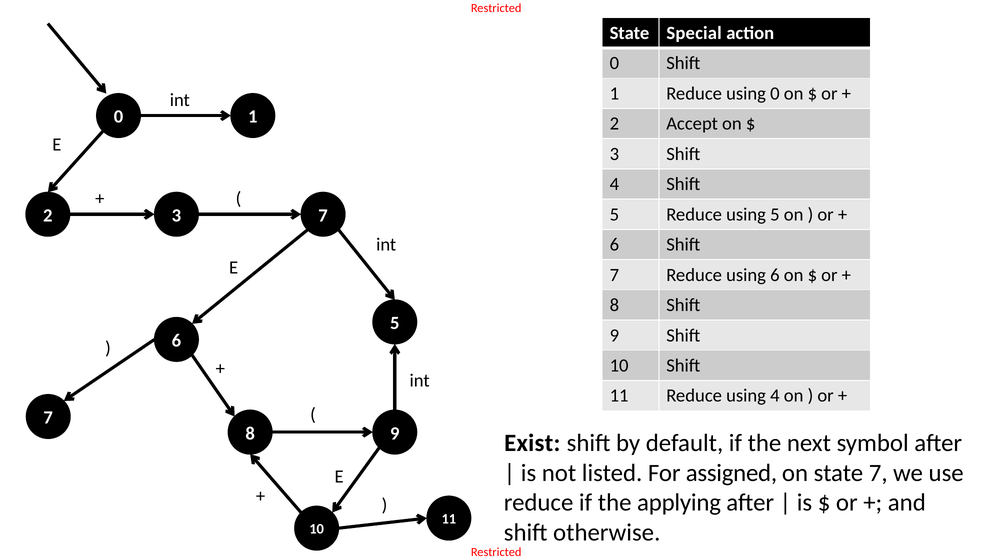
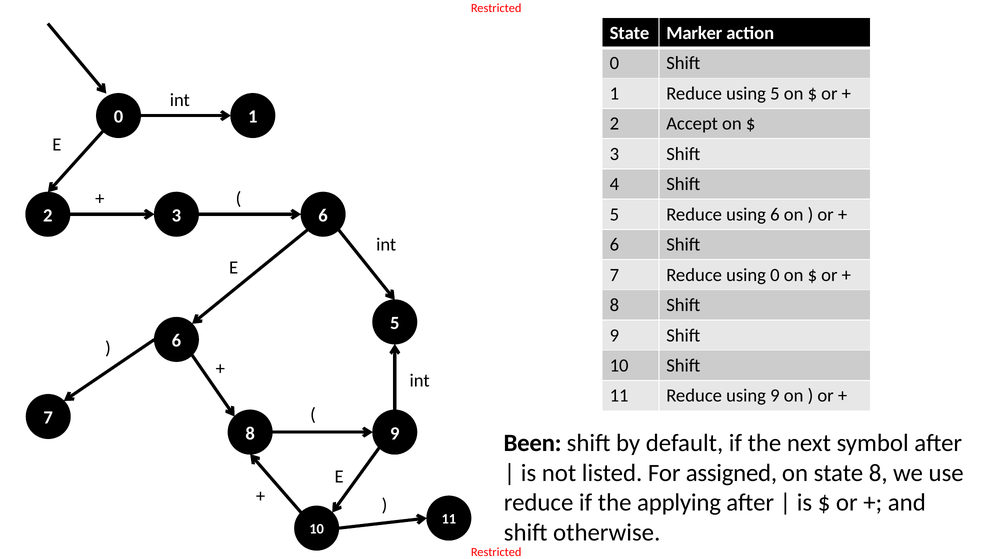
Special: Special -> Marker
using 0: 0 -> 5
using 5: 5 -> 6
3 7: 7 -> 6
using 6: 6 -> 0
using 4: 4 -> 9
Exist: Exist -> Been
state 7: 7 -> 8
